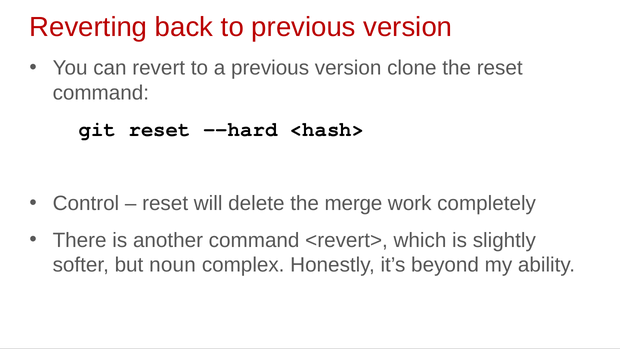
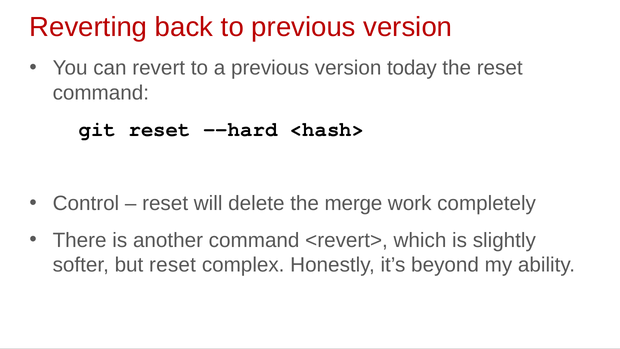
clone: clone -> today
but noun: noun -> reset
